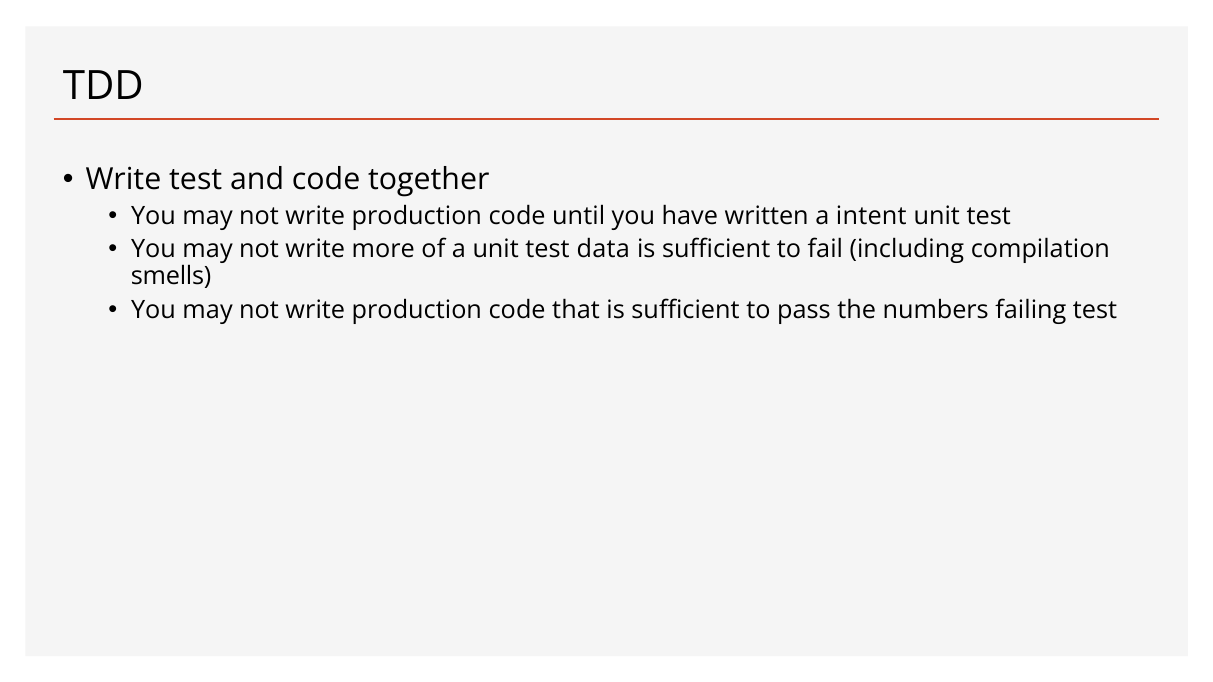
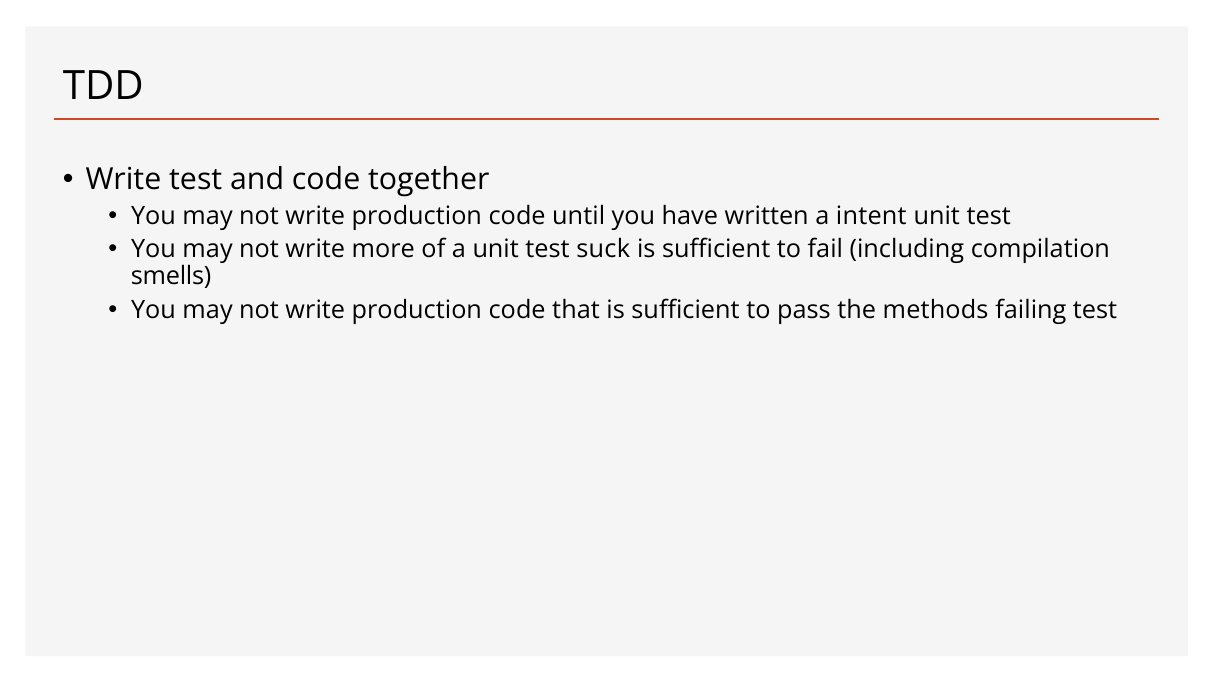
data: data -> suck
numbers: numbers -> methods
